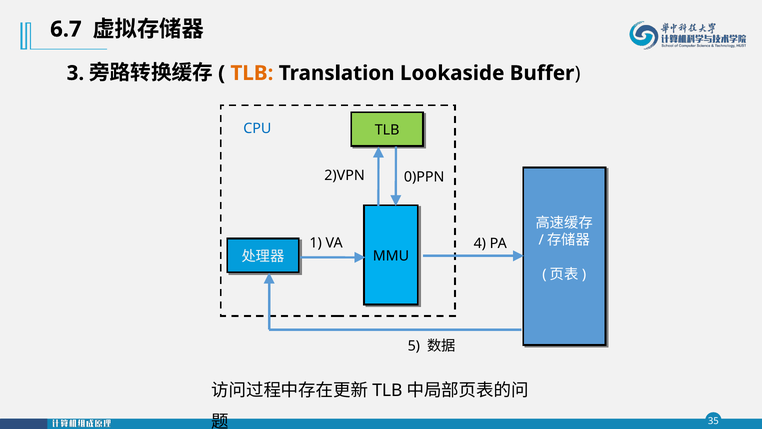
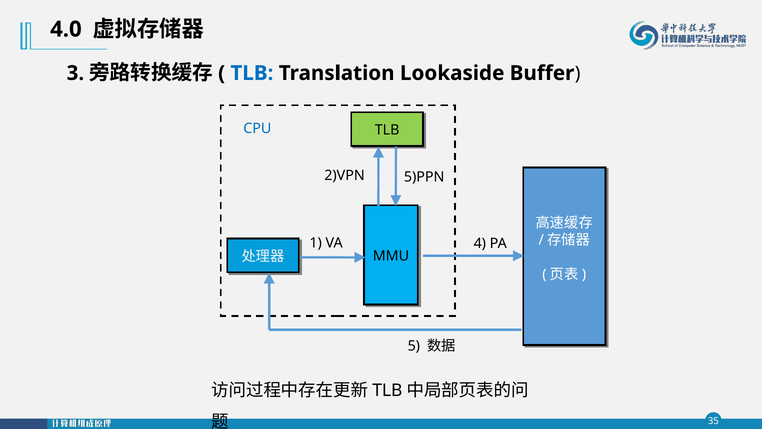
6.7: 6.7 -> 4.0
TLB at (252, 73) colour: orange -> blue
0)PPN: 0)PPN -> 5)PPN
